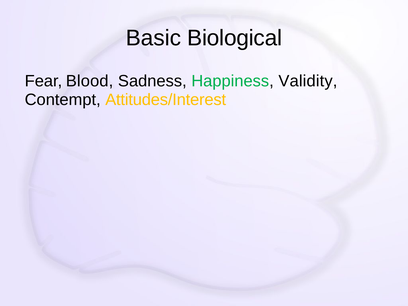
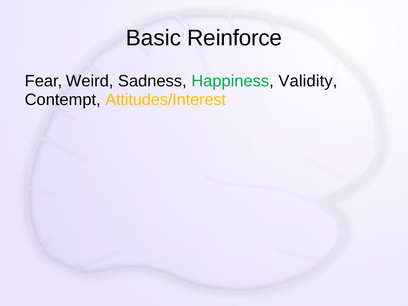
Biological: Biological -> Reinforce
Blood: Blood -> Weird
